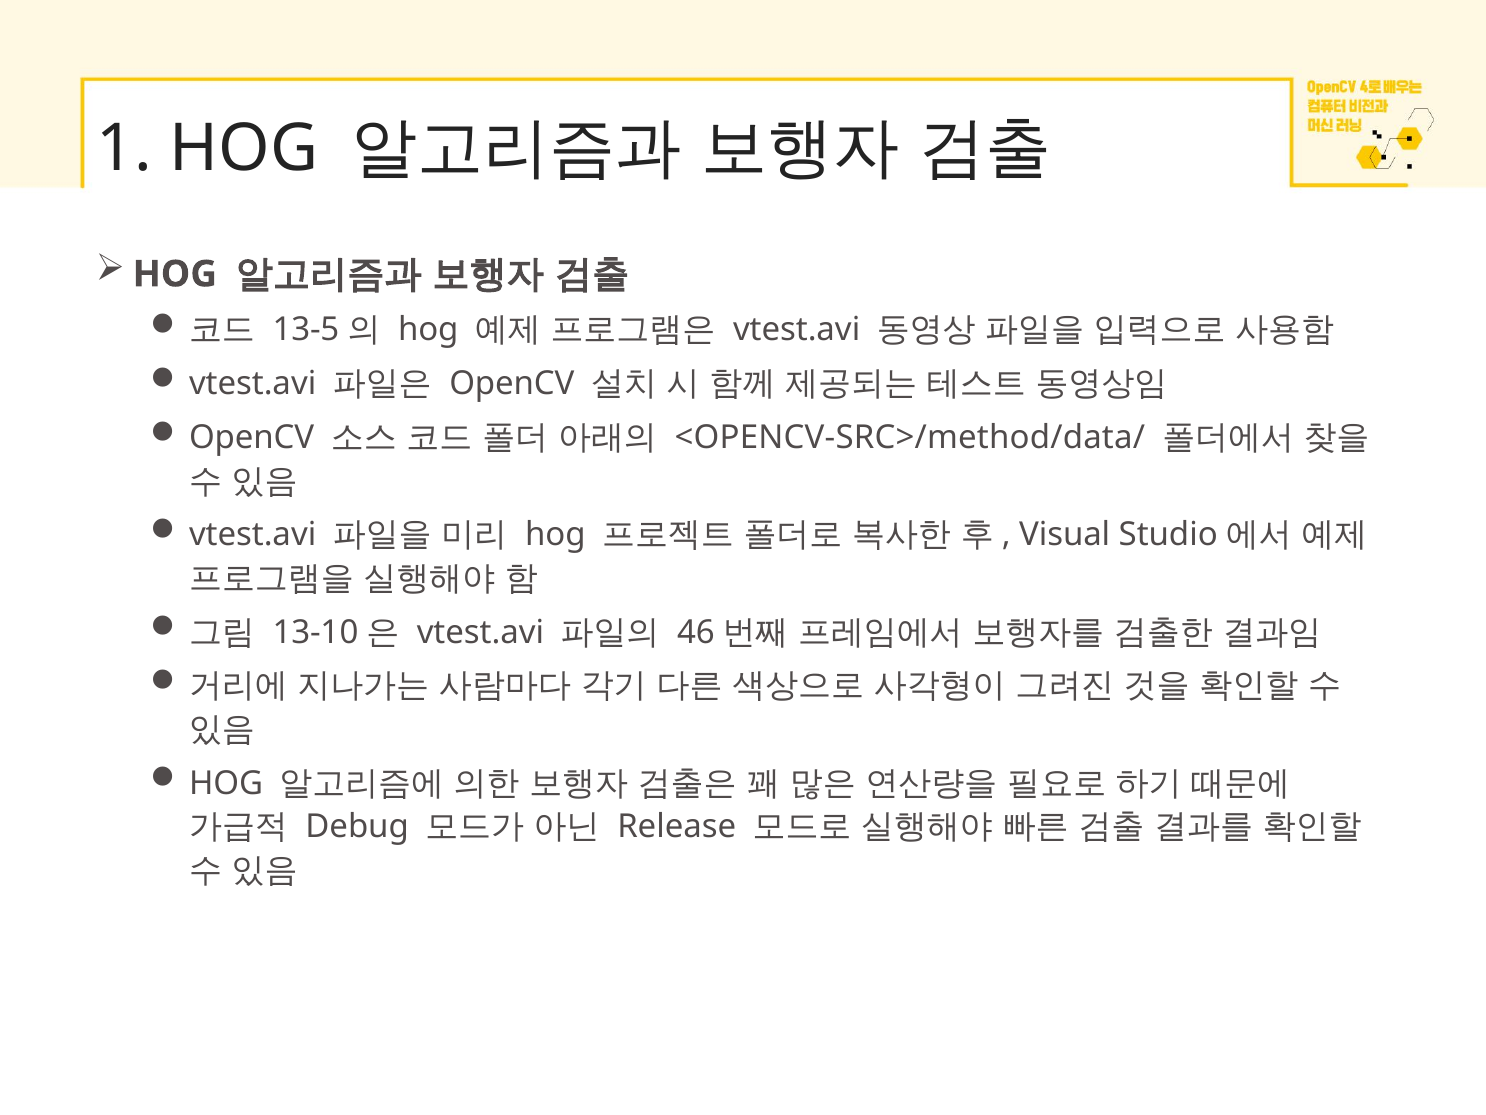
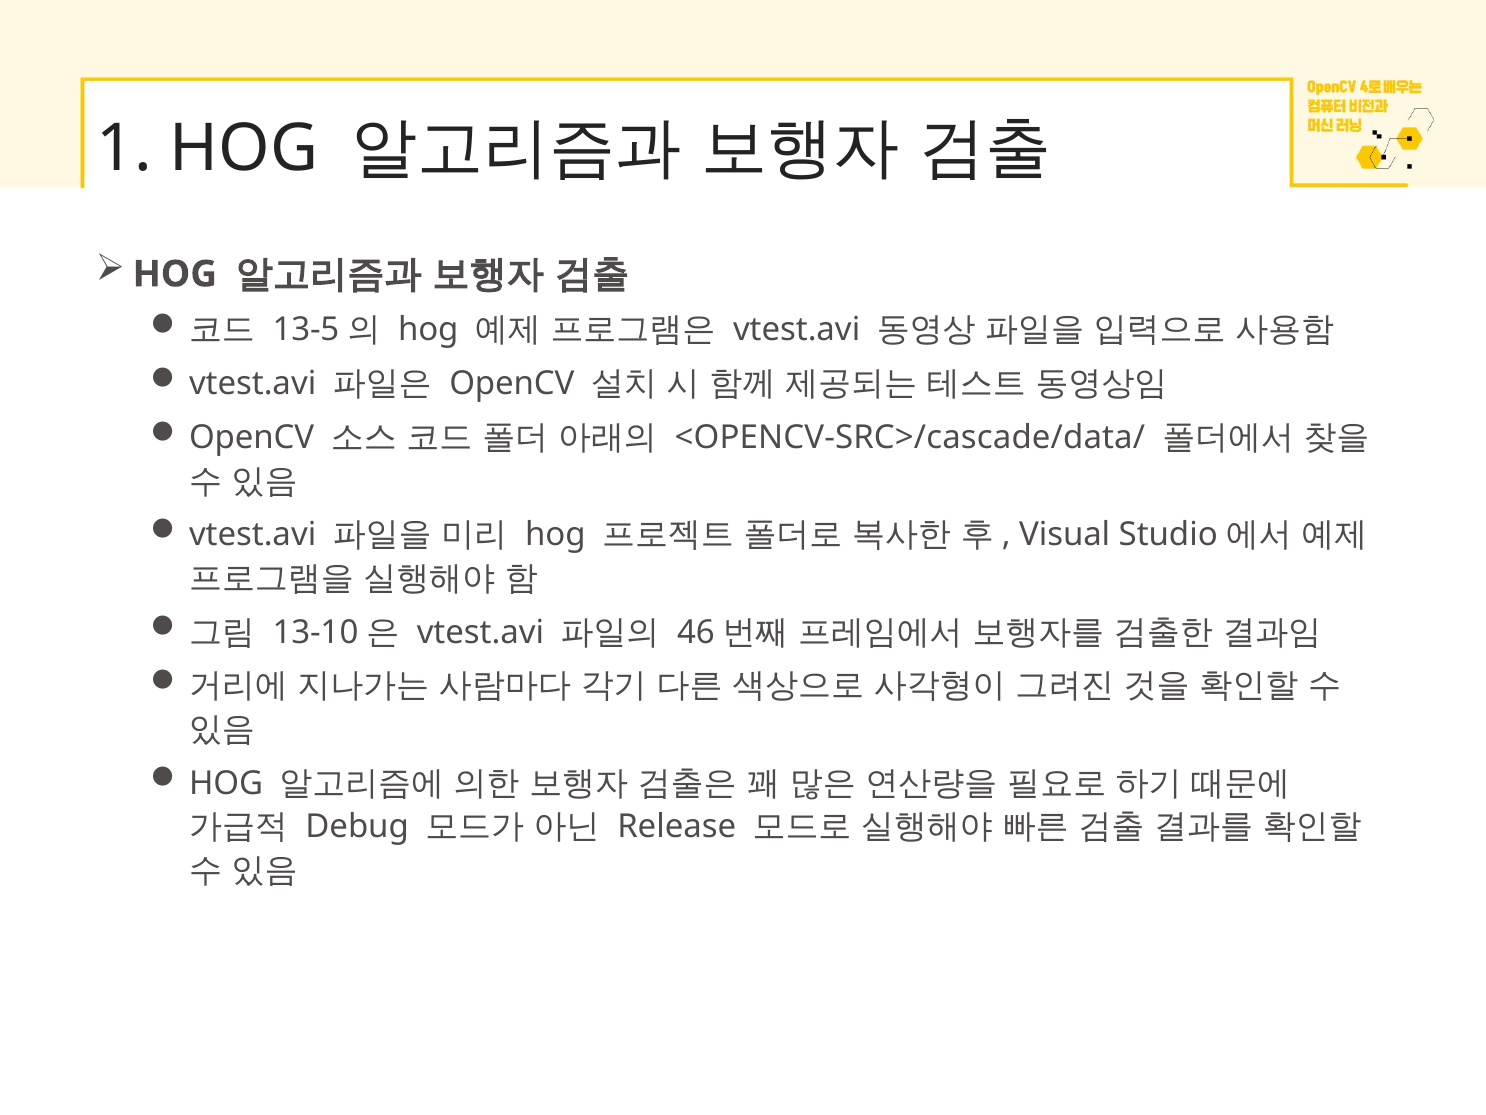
<OPENCV-SRC>/method/data/: <OPENCV-SRC>/method/data/ -> <OPENCV-SRC>/cascade/data/
